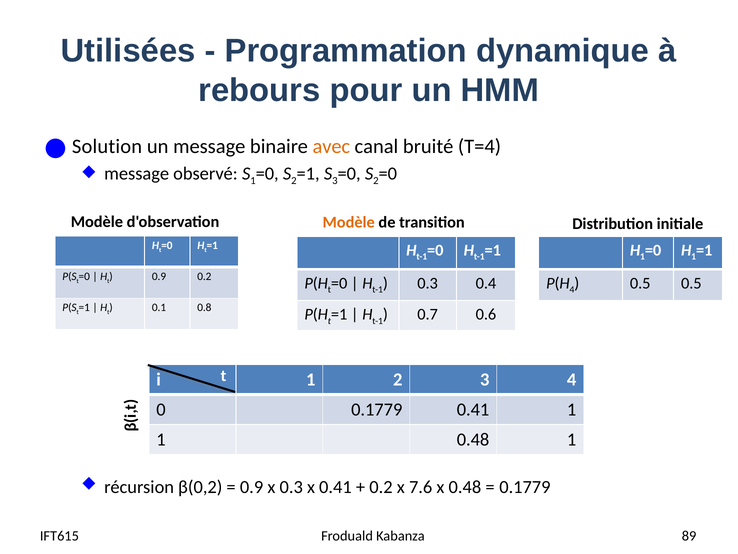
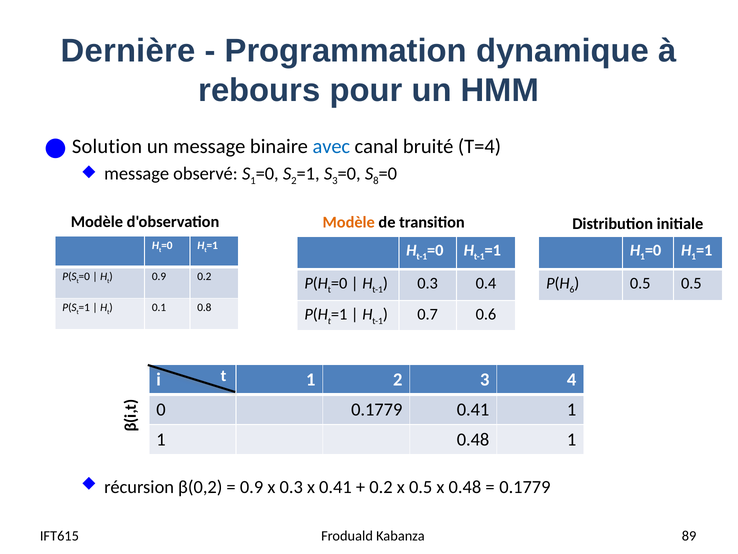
Utilisées: Utilisées -> Dernière
avec colour: orange -> blue
2 at (376, 181): 2 -> 8
4 at (572, 289): 4 -> 6
x 7.6: 7.6 -> 0.5
